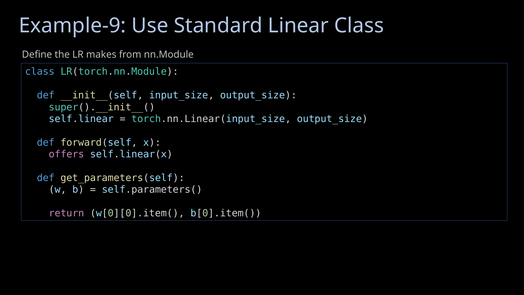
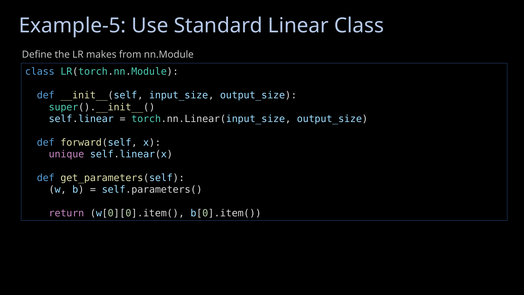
Example-9: Example-9 -> Example-5
offers: offers -> unique
